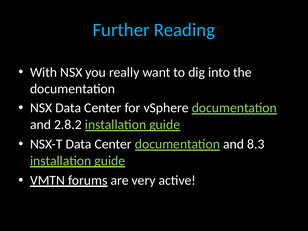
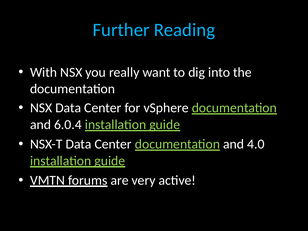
2.8.2: 2.8.2 -> 6.0.4
8.3: 8.3 -> 4.0
